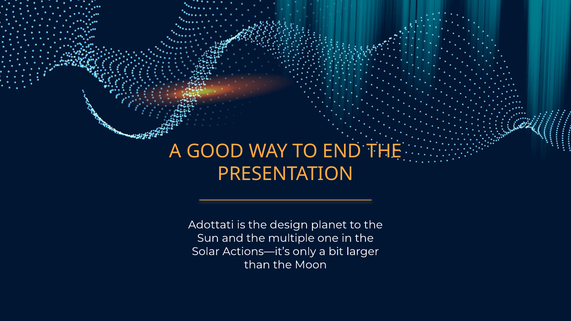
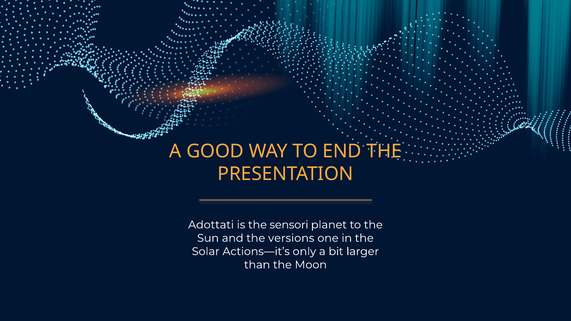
design: design -> sensori
multiple: multiple -> versions
